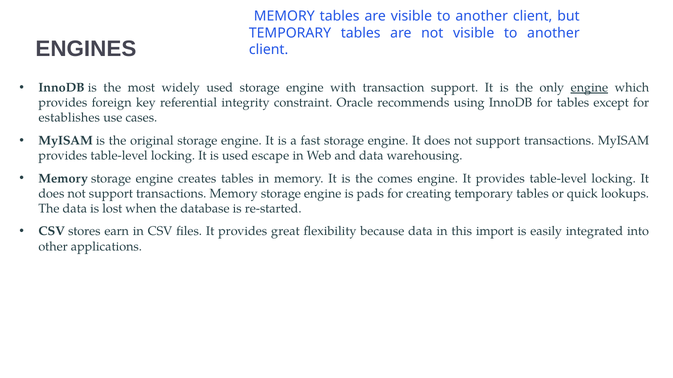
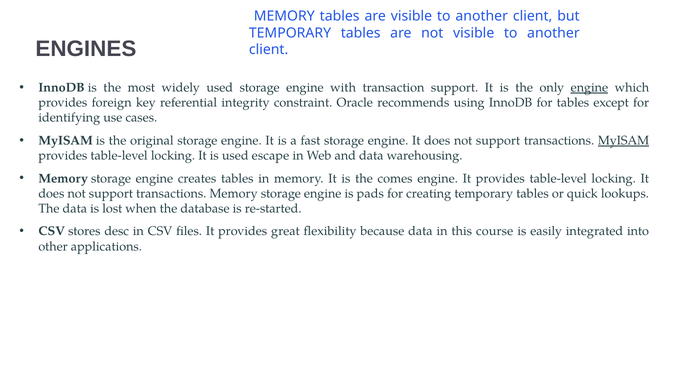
establishes: establishes -> identifying
MyISAM at (624, 141) underline: none -> present
earn: earn -> desc
import: import -> course
